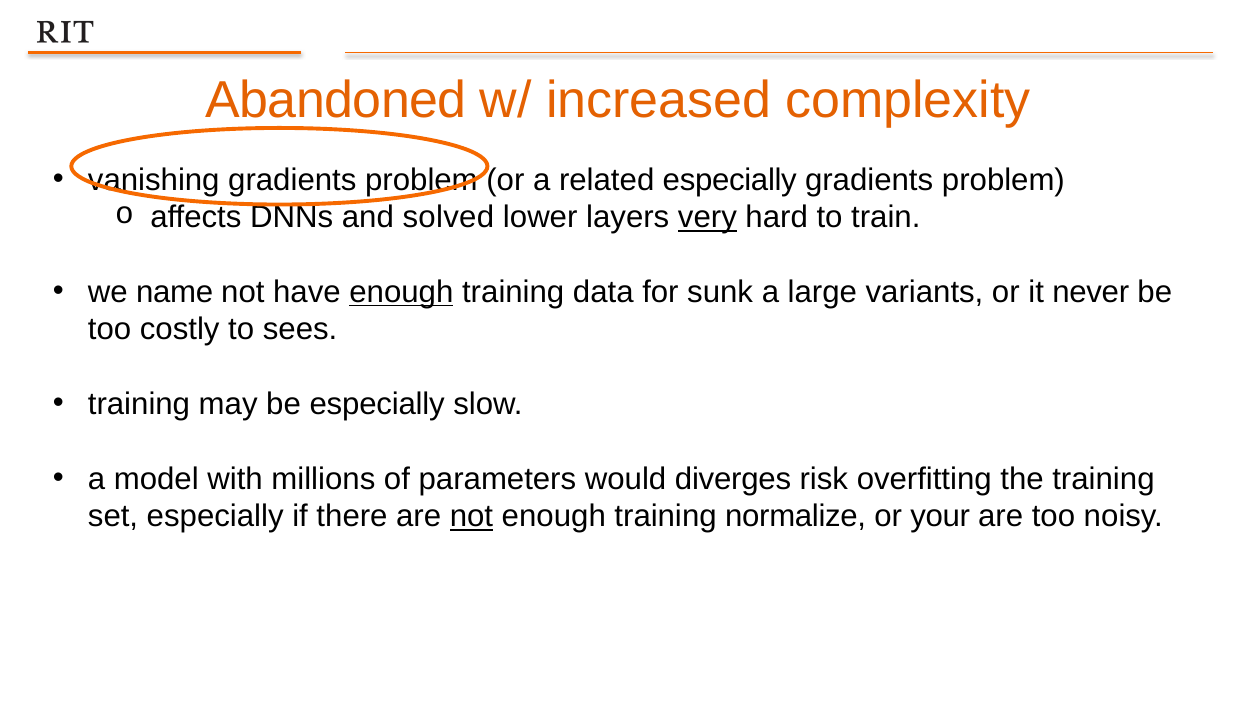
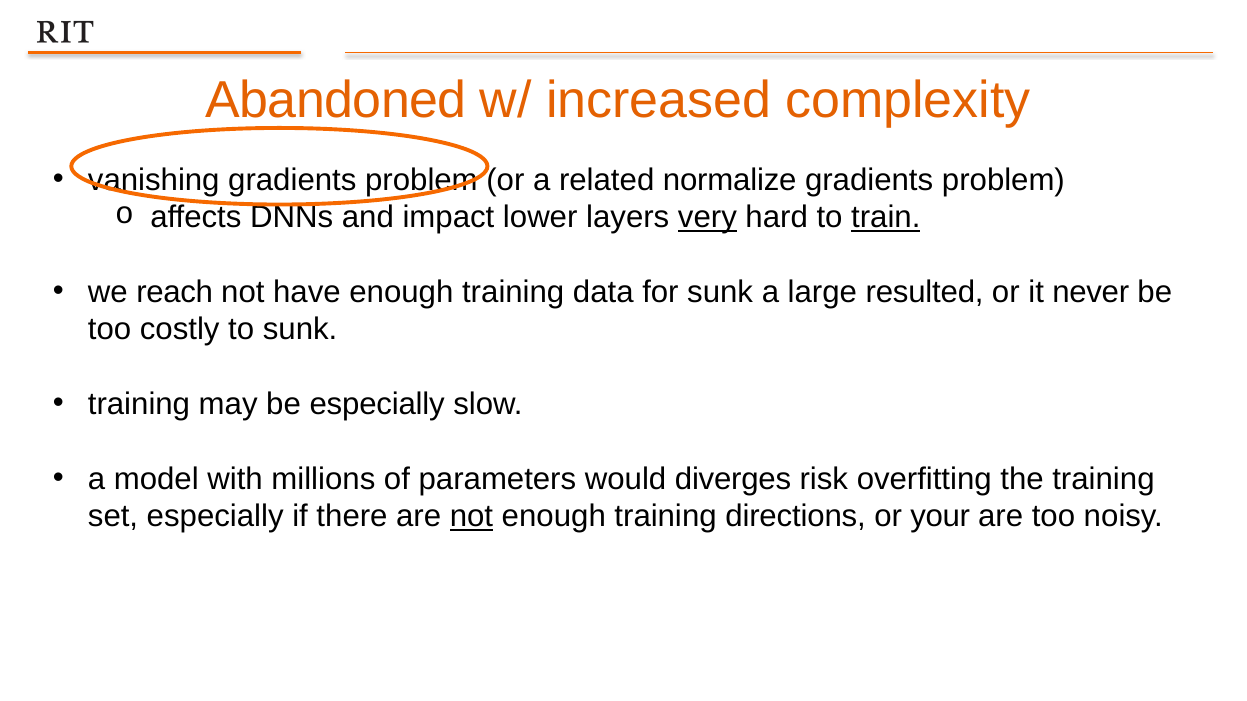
related especially: especially -> normalize
solved: solved -> impact
train underline: none -> present
name: name -> reach
enough at (401, 292) underline: present -> none
variants: variants -> resulted
to sees: sees -> sunk
normalize: normalize -> directions
